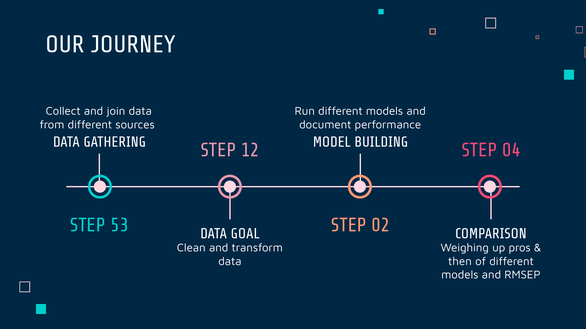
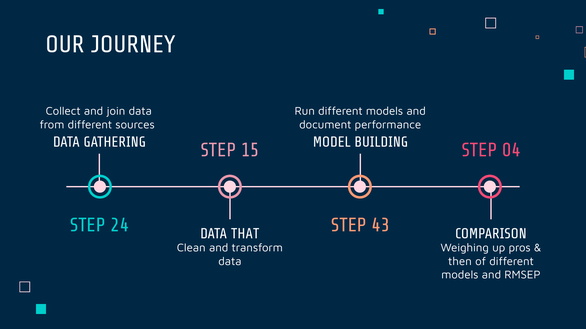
12: 12 -> 15
53: 53 -> 24
02: 02 -> 43
GOAL: GOAL -> THAT
